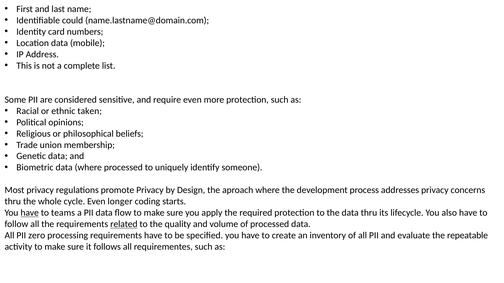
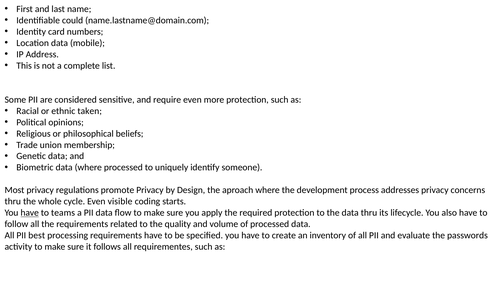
longer: longer -> visible
related underline: present -> none
zero: zero -> best
repeatable: repeatable -> passwords
